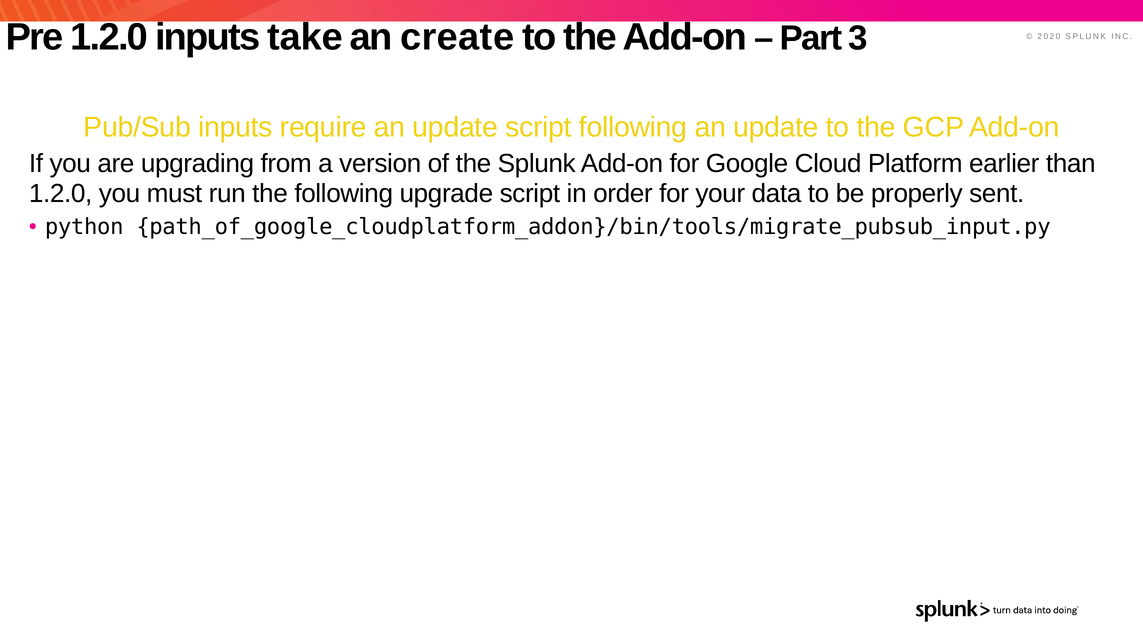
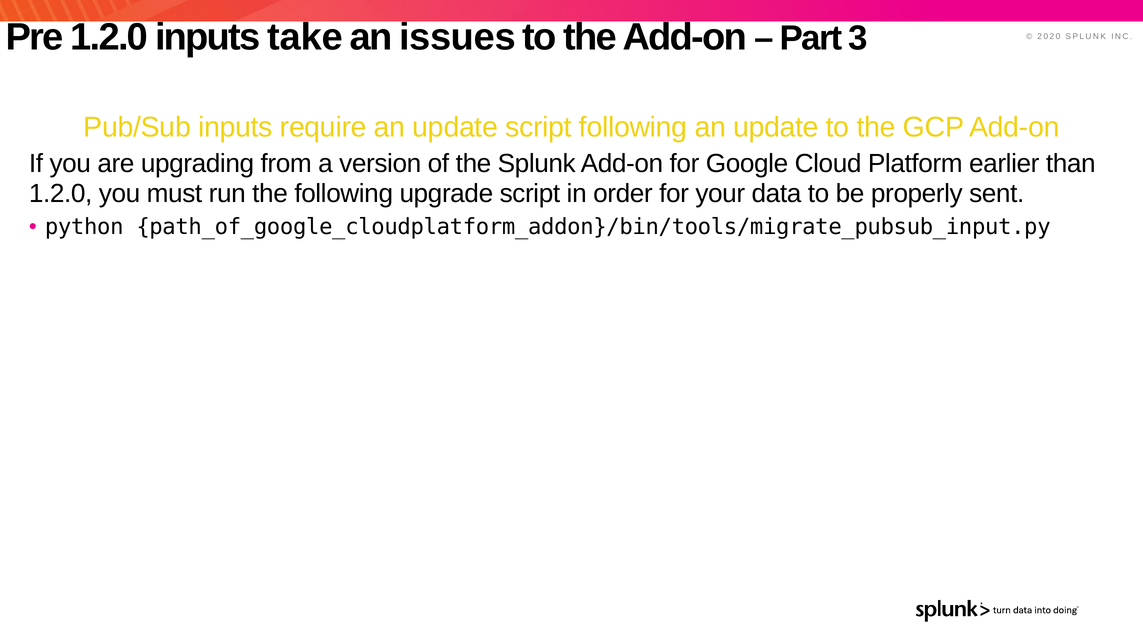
create: create -> issues
